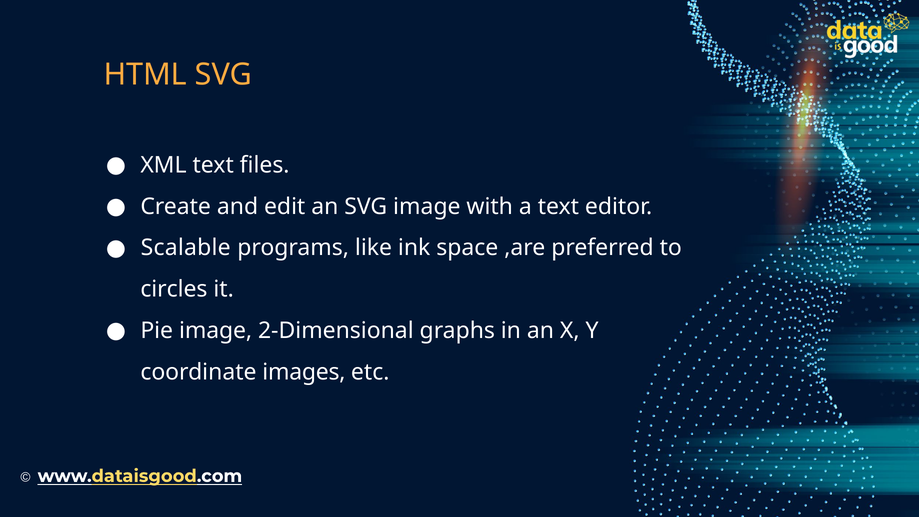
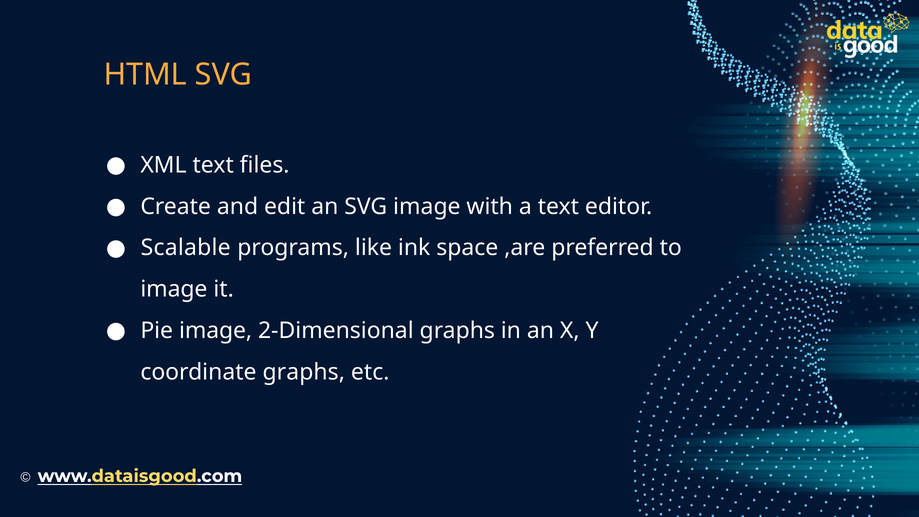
circles at (174, 289): circles -> image
coordinate images: images -> graphs
